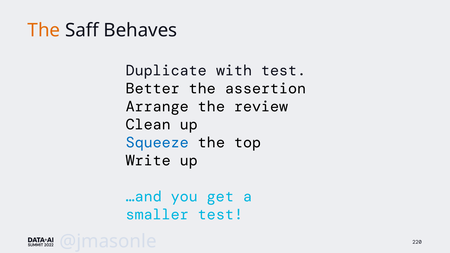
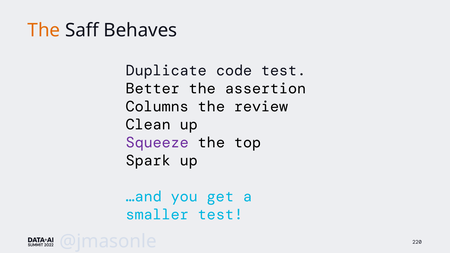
with: with -> code
Arrange: Arrange -> Columns
Squeeze colour: blue -> purple
Write: Write -> Spark
